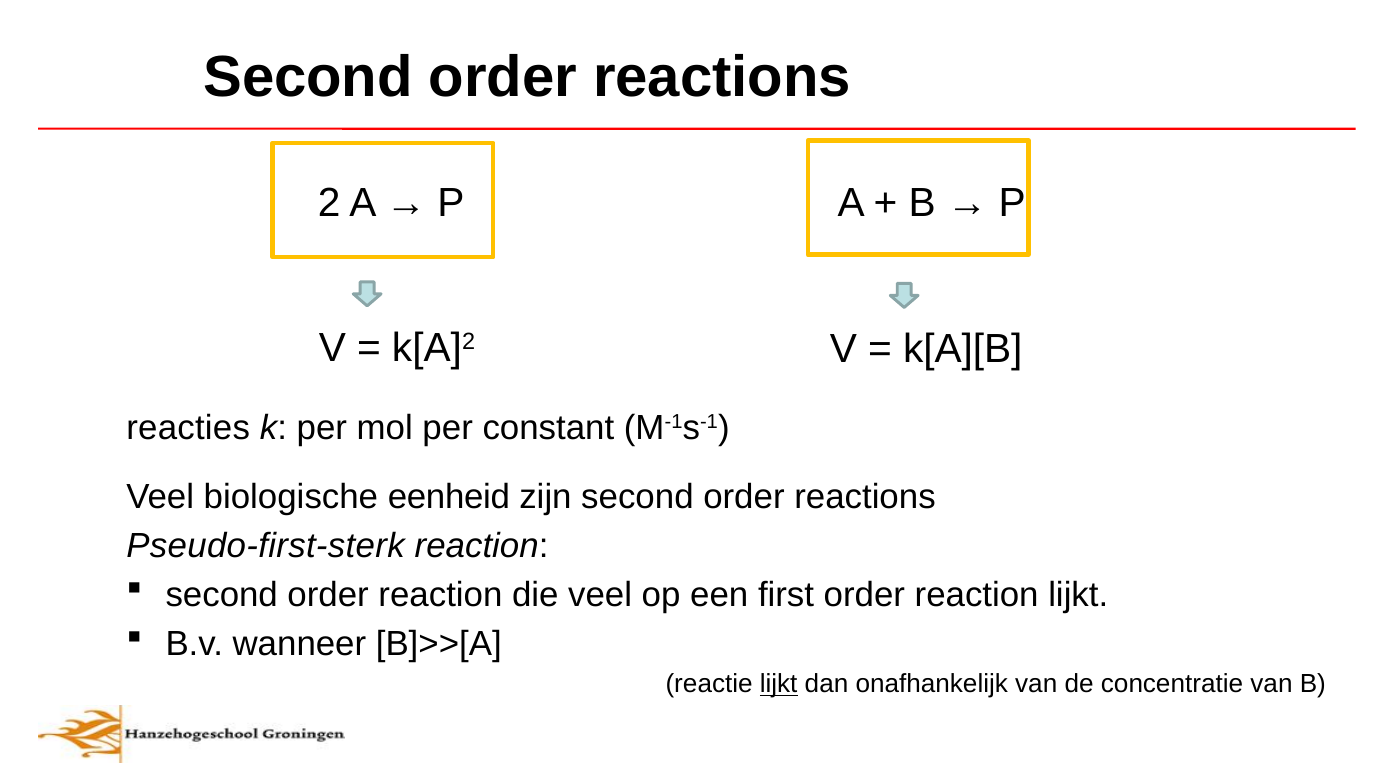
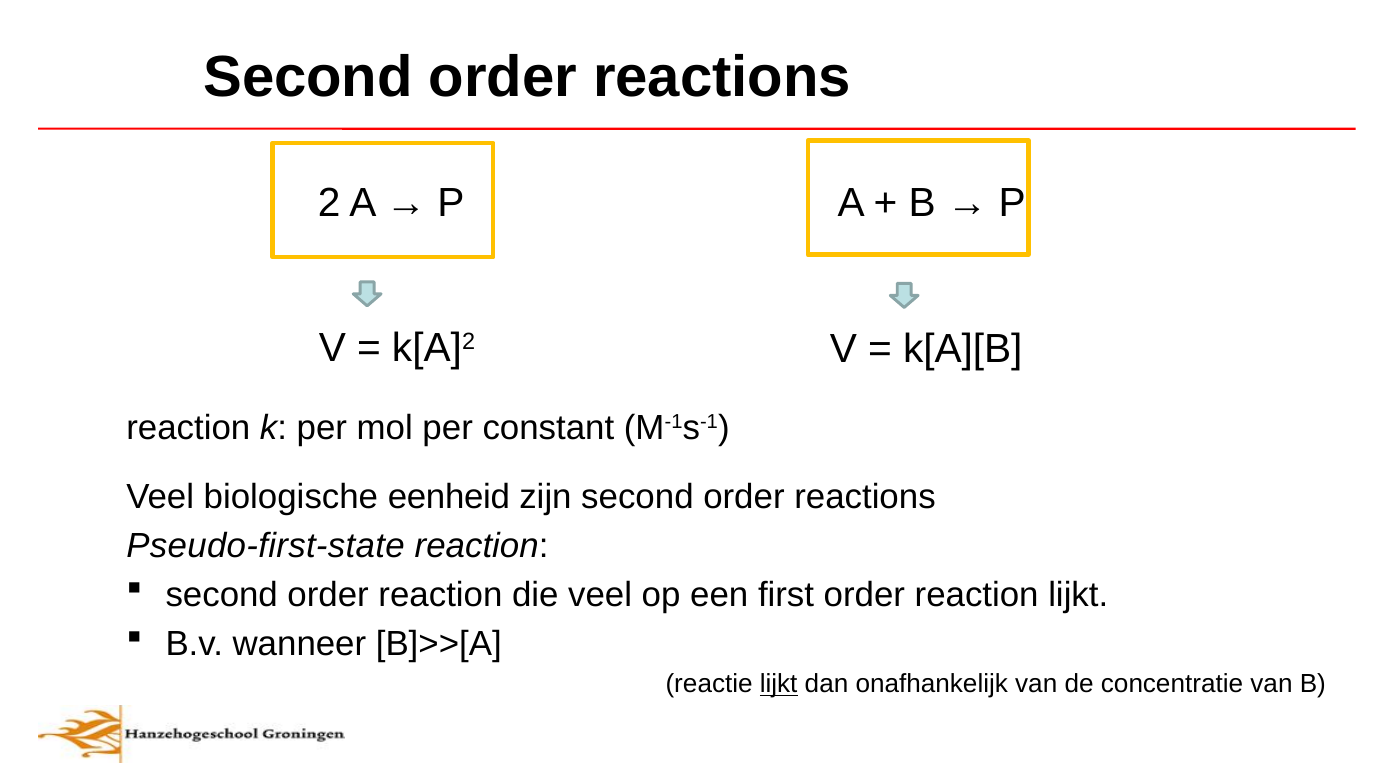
reacties at (188, 428): reacties -> reaction
Pseudo-first-sterk: Pseudo-first-sterk -> Pseudo-first-state
